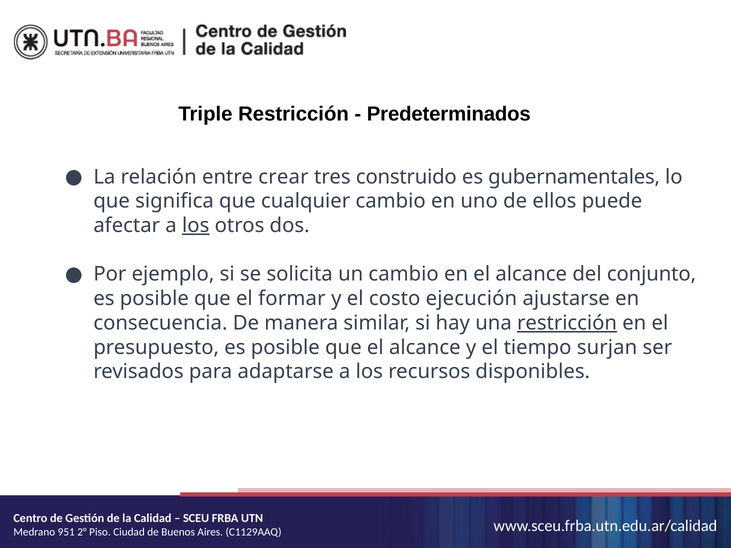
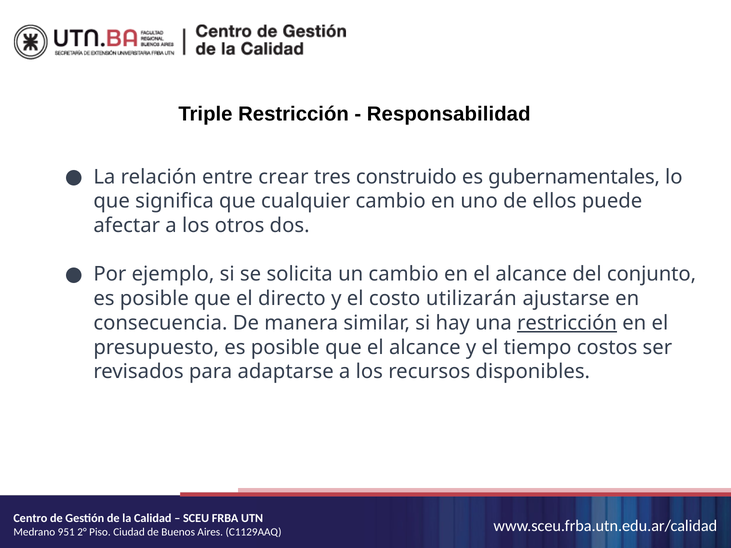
Predeterminados: Predeterminados -> Responsabilidad
los at (196, 226) underline: present -> none
formar: formar -> directo
ejecución: ejecución -> utilizarán
surjan: surjan -> costos
